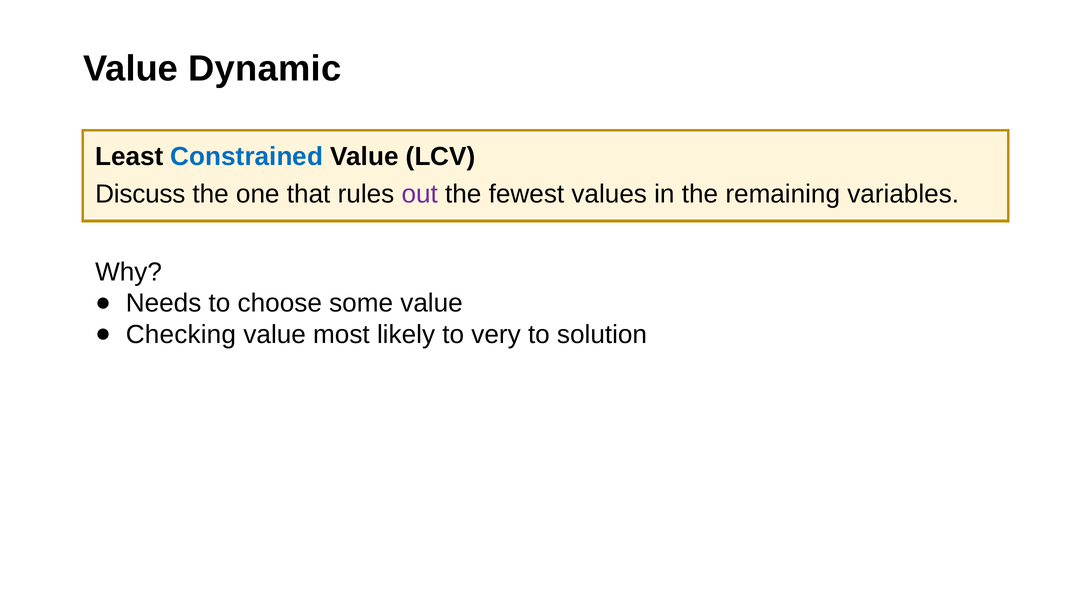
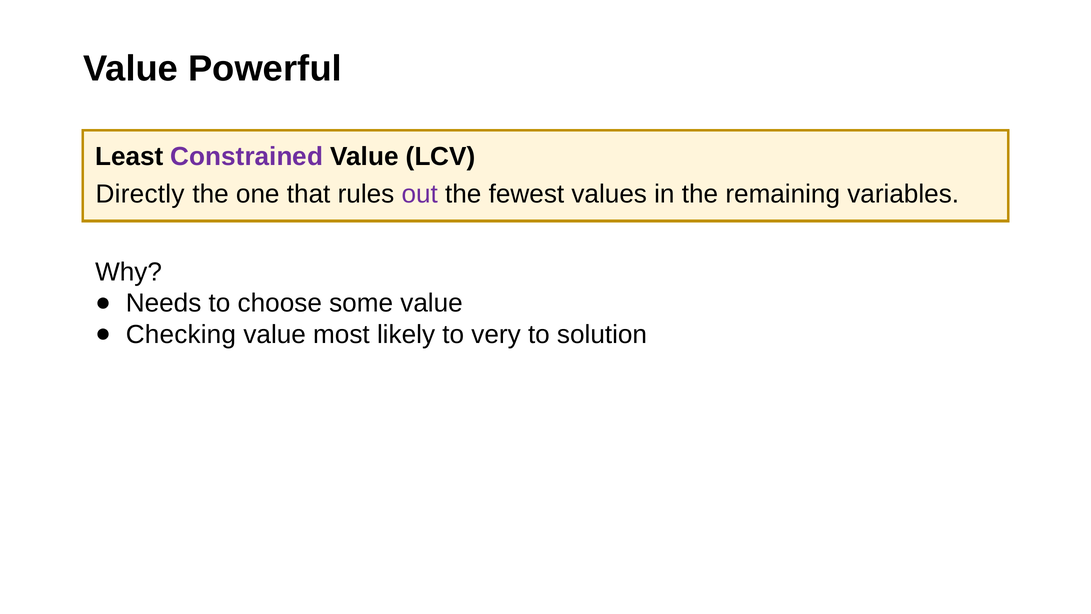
Dynamic: Dynamic -> Powerful
Constrained colour: blue -> purple
Discuss: Discuss -> Directly
